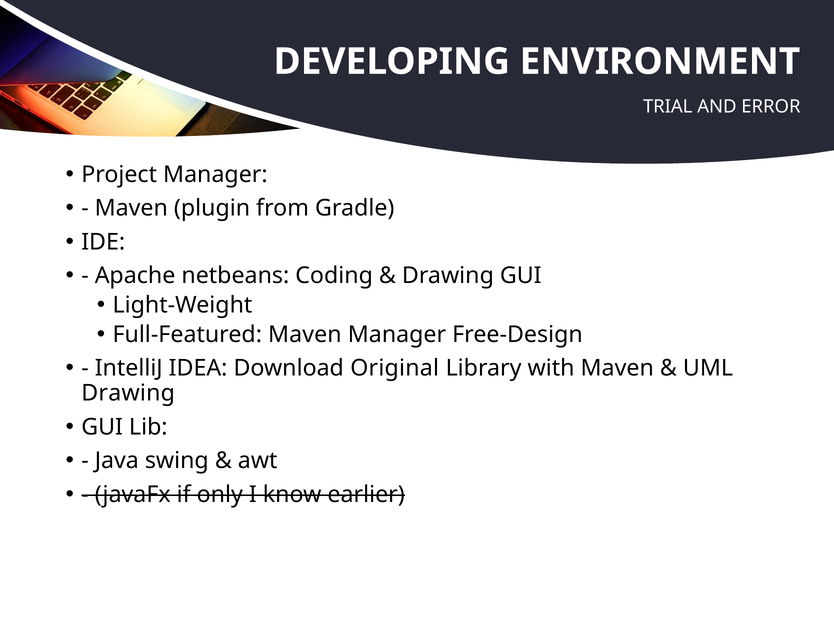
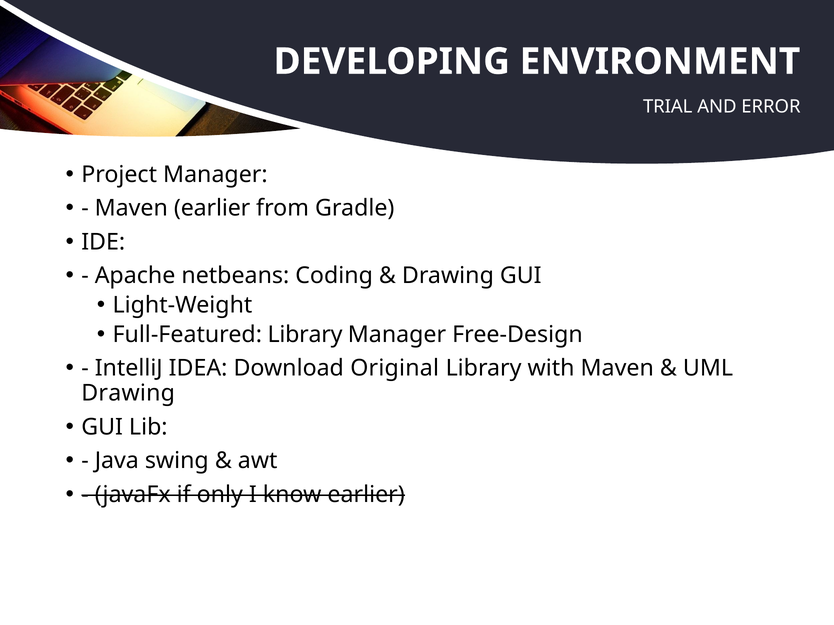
Maven plugin: plugin -> earlier
Full-Featured Maven: Maven -> Library
